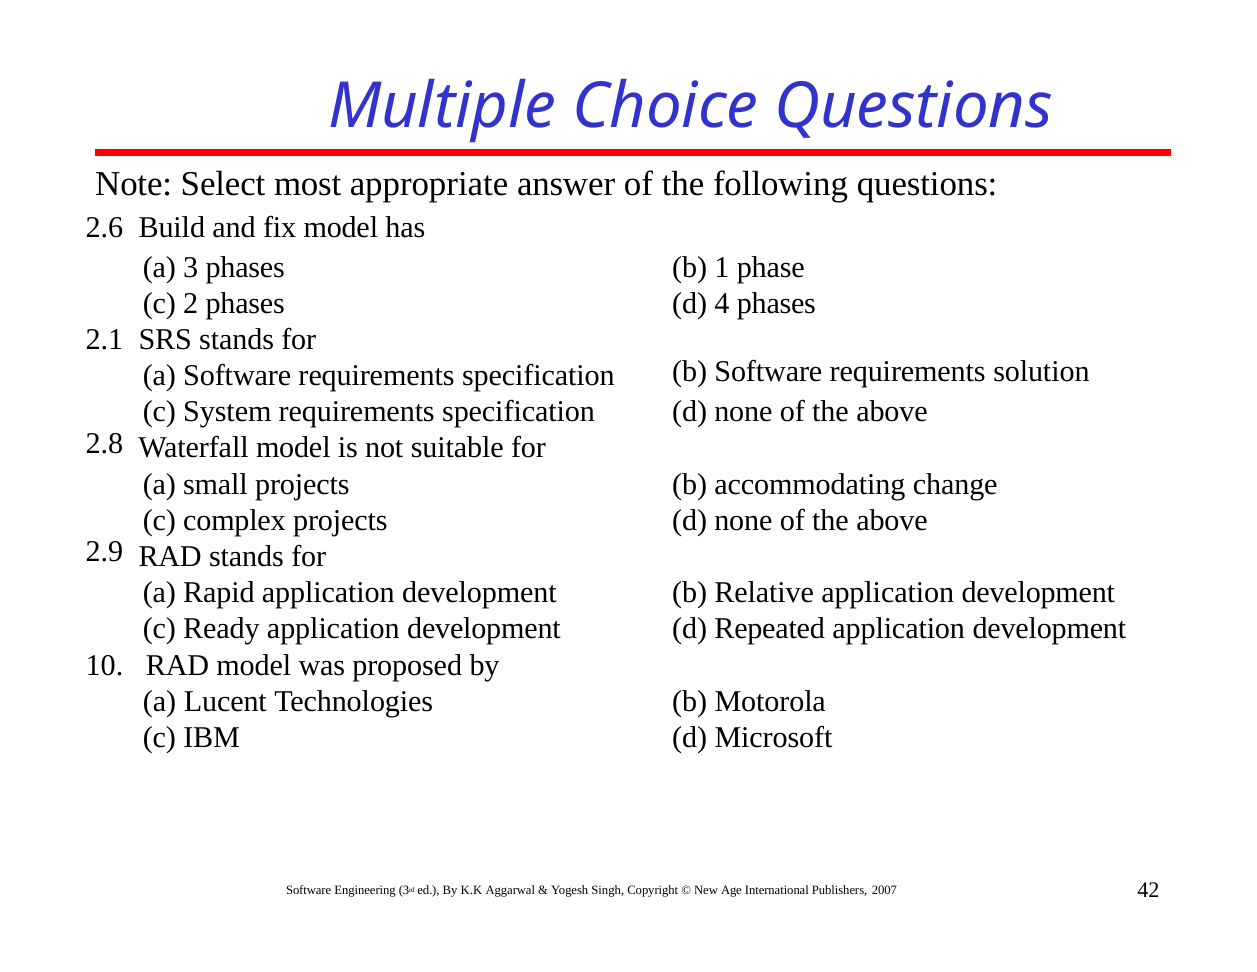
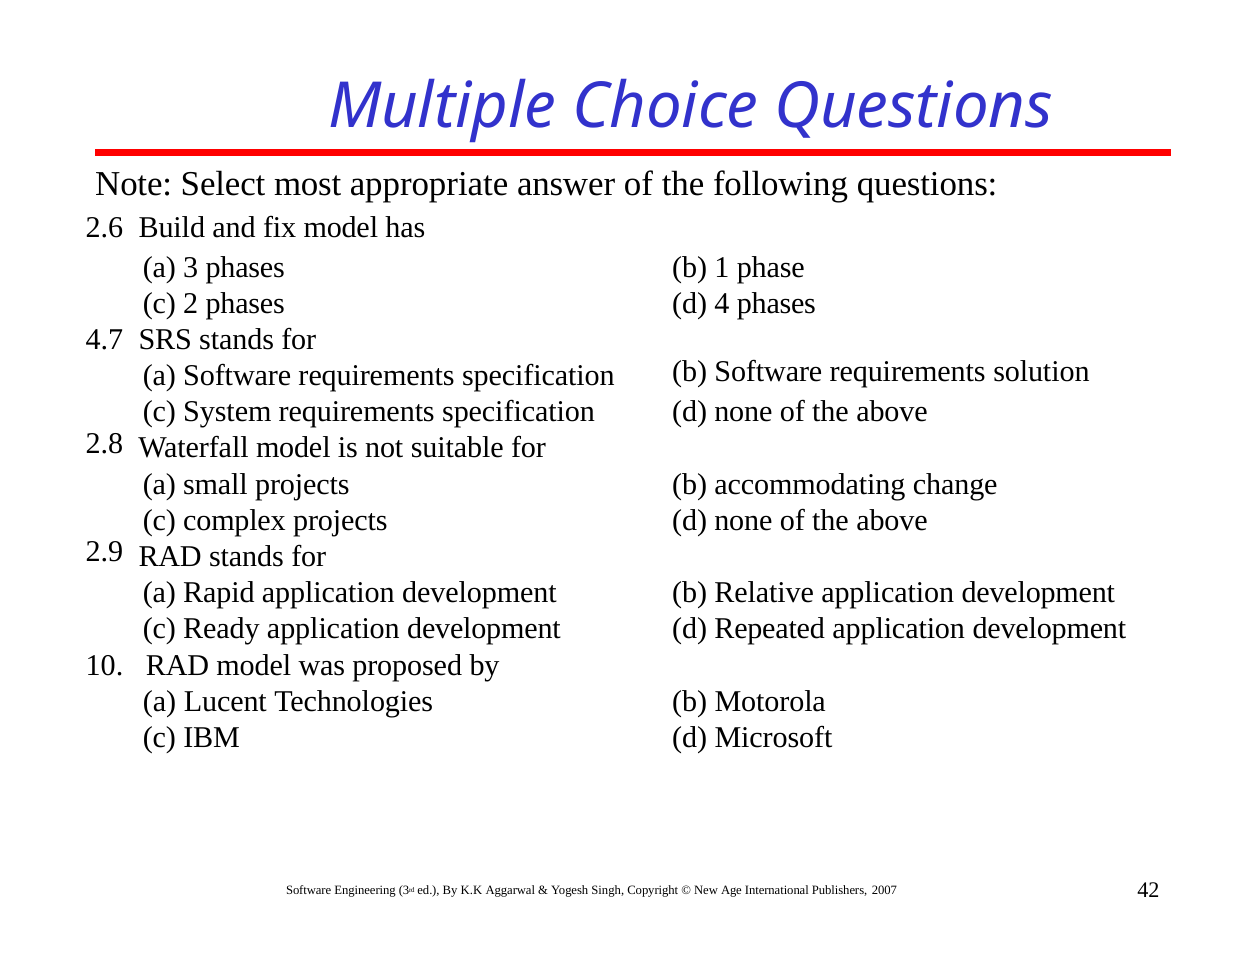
2.1: 2.1 -> 4.7
